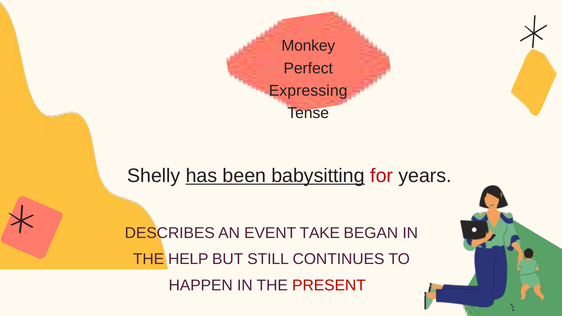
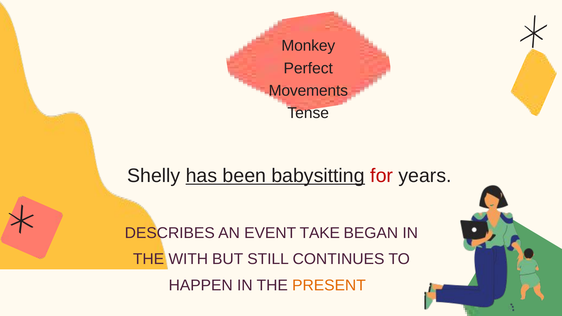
Expressing: Expressing -> Movements
HELP: HELP -> WITH
PRESENT colour: red -> orange
